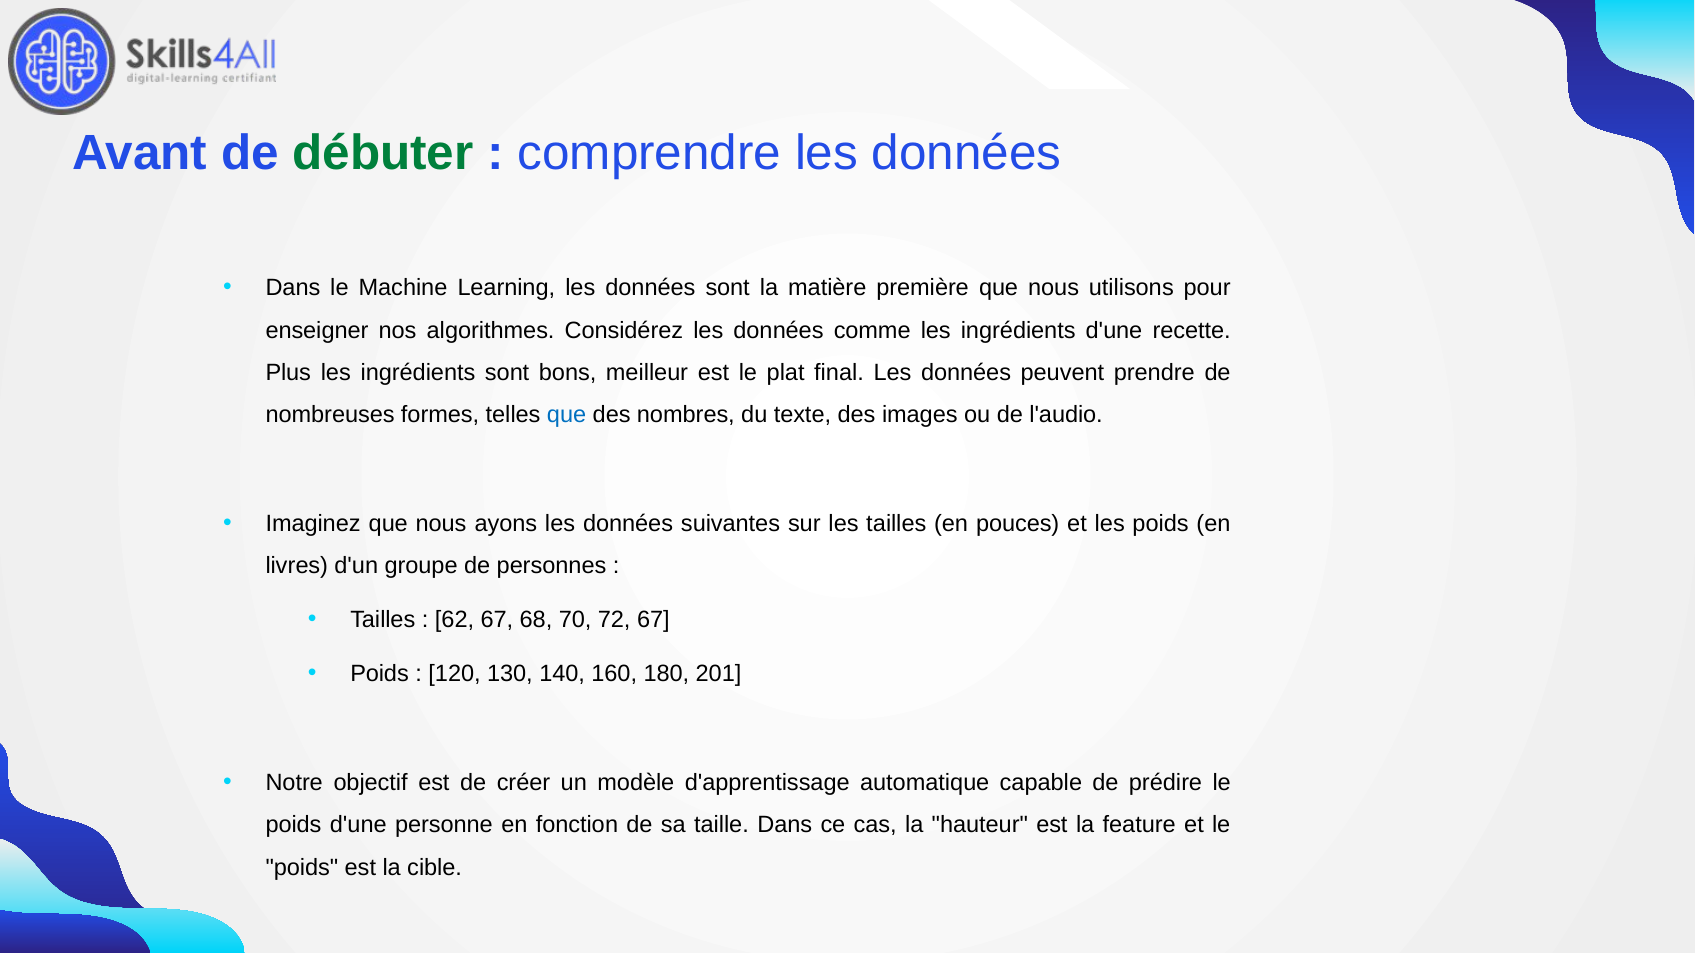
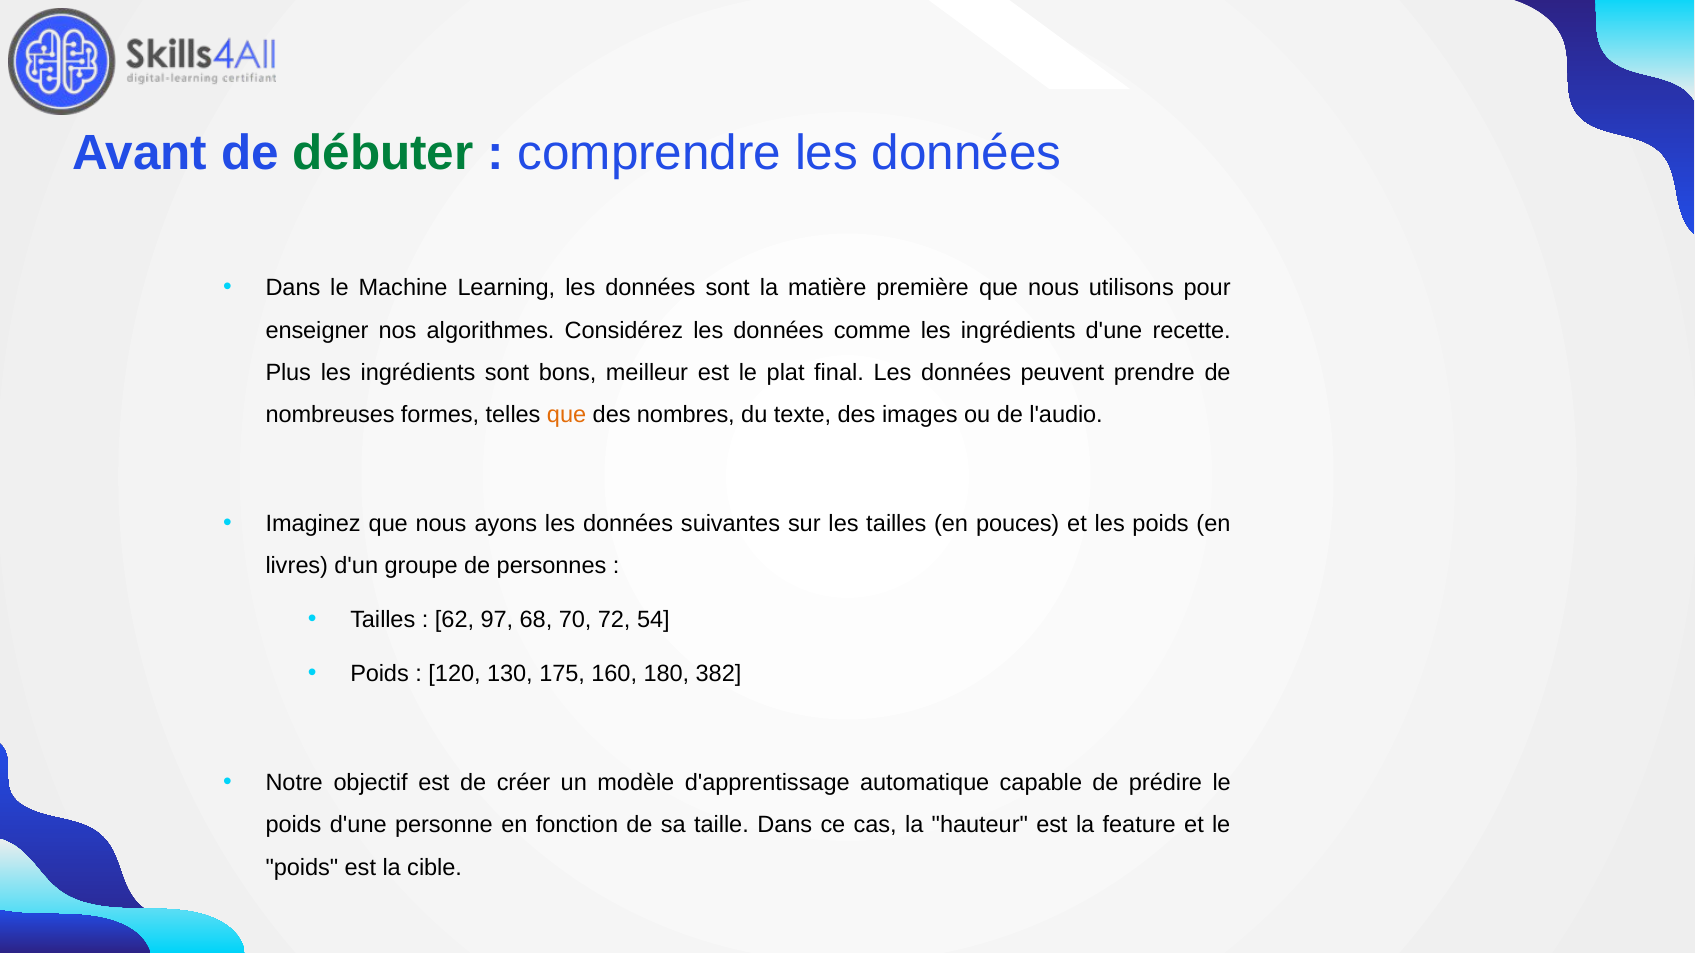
que at (567, 415) colour: blue -> orange
62 67: 67 -> 97
72 67: 67 -> 54
140: 140 -> 175
201: 201 -> 382
